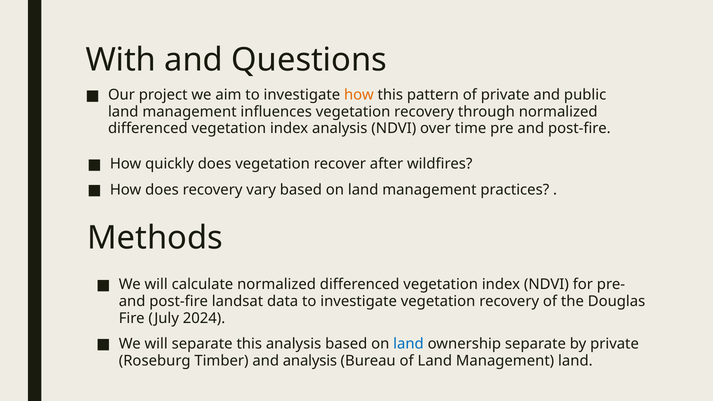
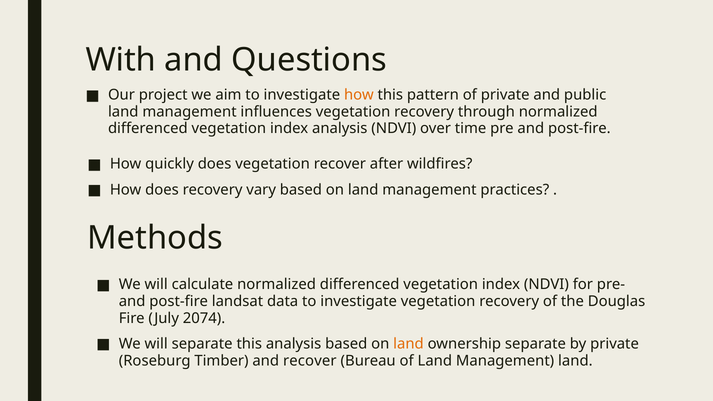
2024: 2024 -> 2074
land at (408, 344) colour: blue -> orange
and analysis: analysis -> recover
